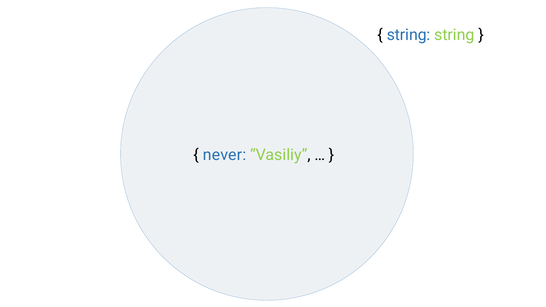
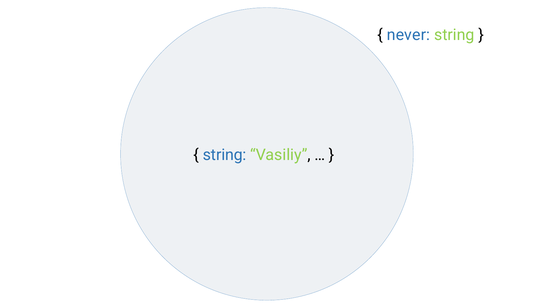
string at (409, 35): string -> never
never at (225, 155): never -> string
